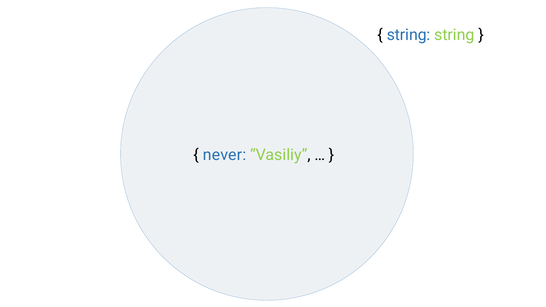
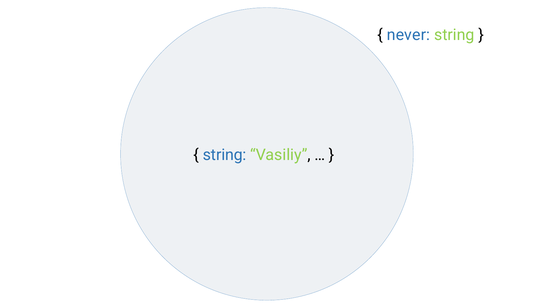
string at (409, 35): string -> never
never at (225, 155): never -> string
